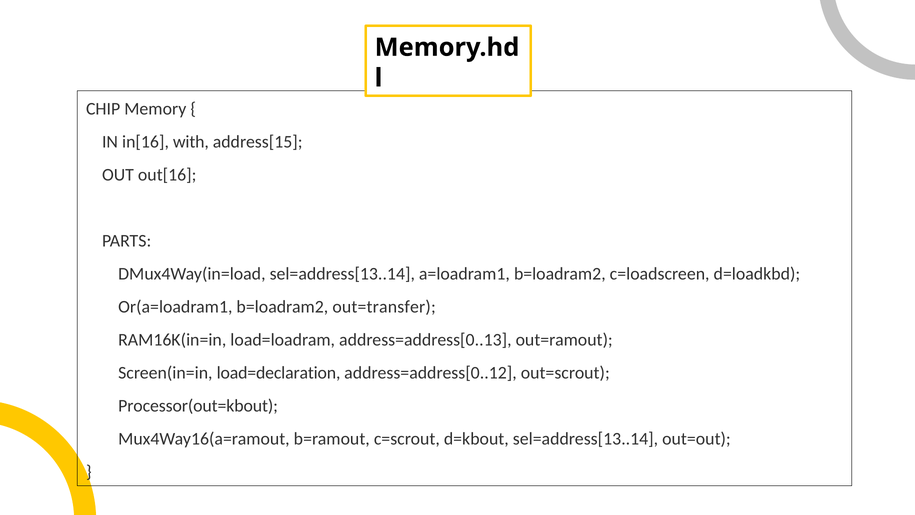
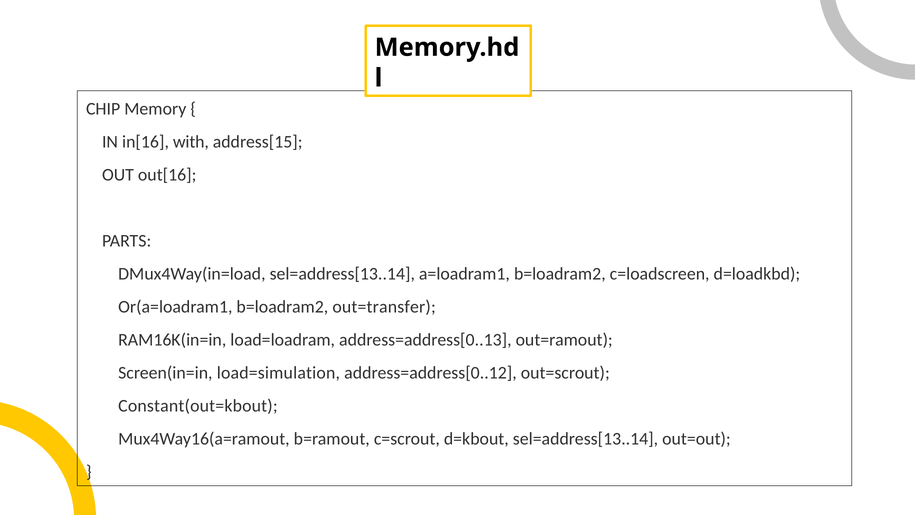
load=declaration: load=declaration -> load=simulation
Processor(out=kbout: Processor(out=kbout -> Constant(out=kbout
